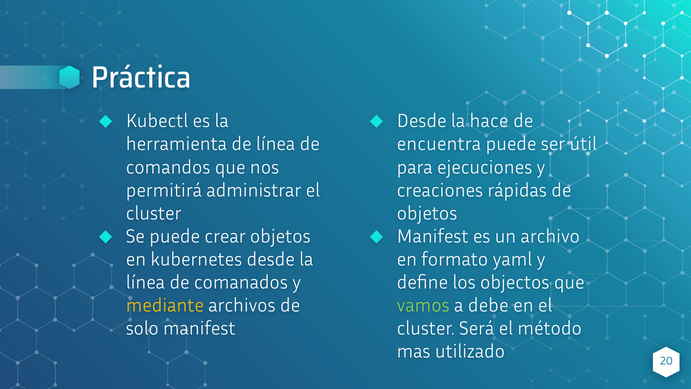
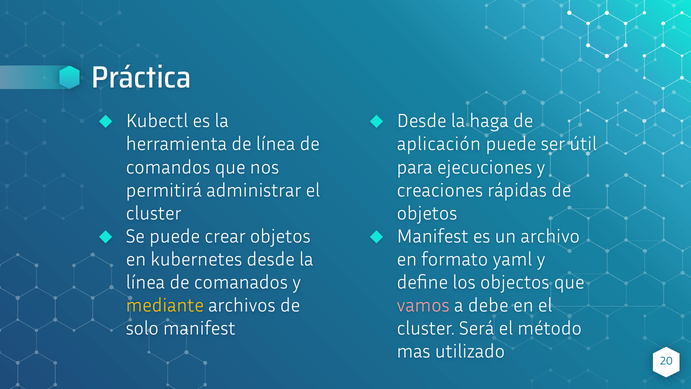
hace: hace -> haga
encuentra: encuentra -> aplicación
vamos colour: light green -> pink
